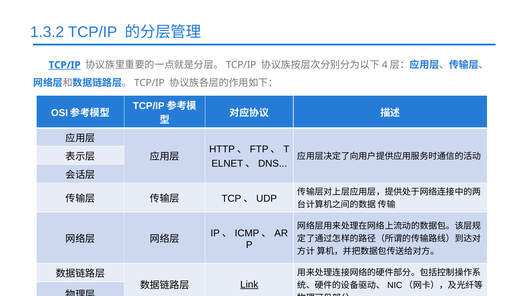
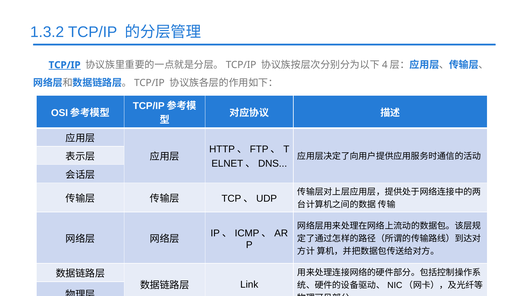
Link underline: present -> none
